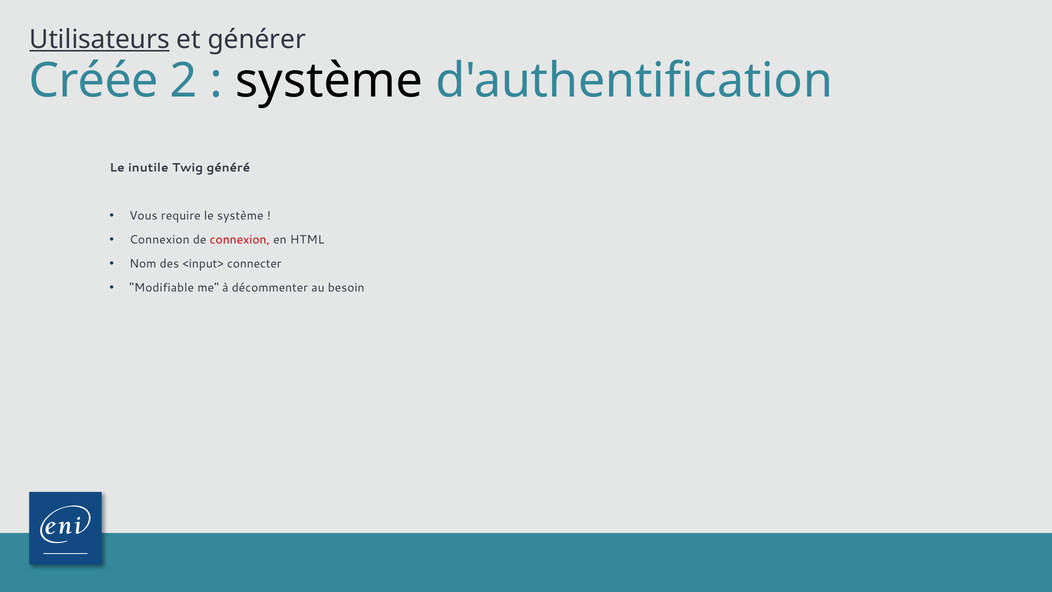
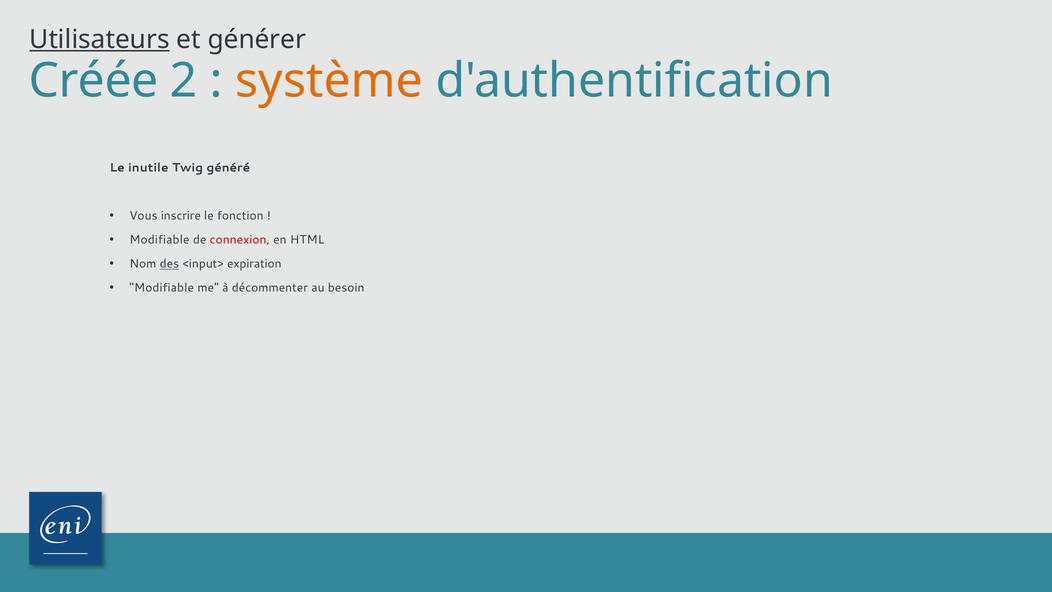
système at (329, 81) colour: black -> orange
require: require -> inscrire
le système: système -> fonction
Connexion at (159, 240): Connexion -> Modifiable
des underline: none -> present
connecter: connecter -> expiration
